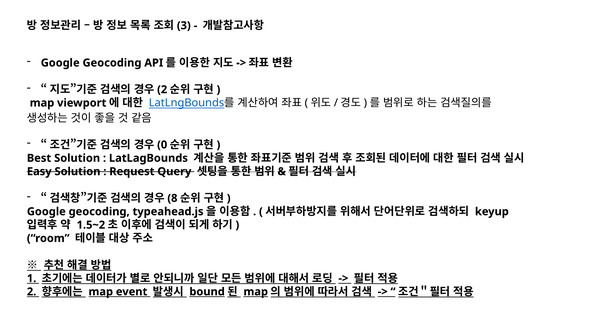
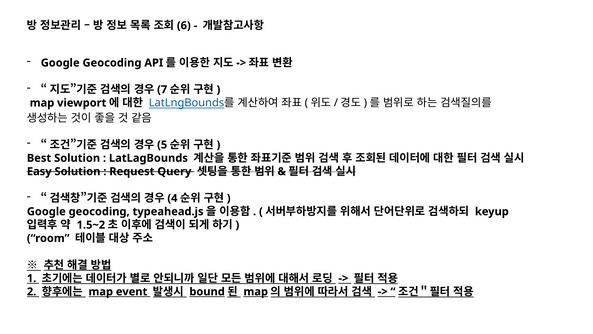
3: 3 -> 6
2 at (162, 89): 2 -> 7
0: 0 -> 5
8: 8 -> 4
